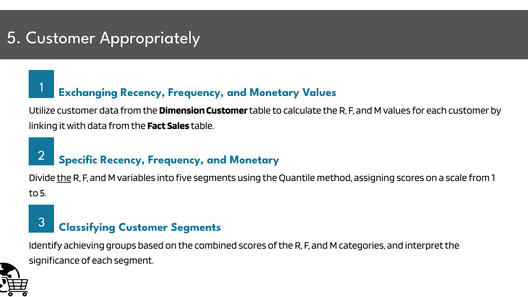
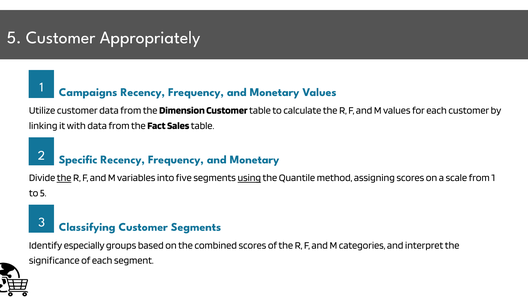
Exchanging: Exchanging -> Campaigns
using underline: none -> present
achieving: achieving -> especially
